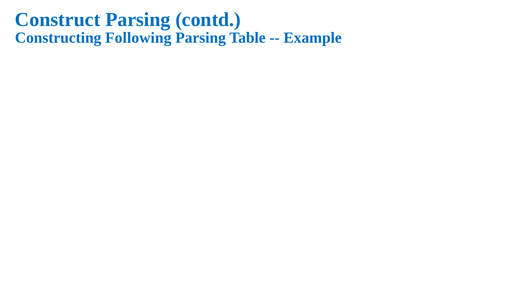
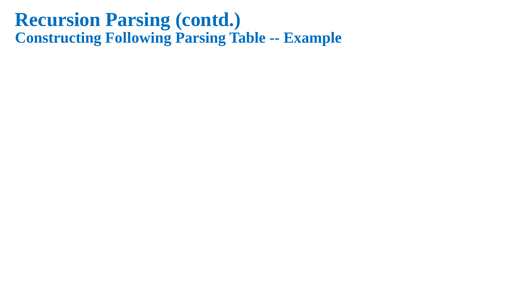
Construct: Construct -> Recursion
